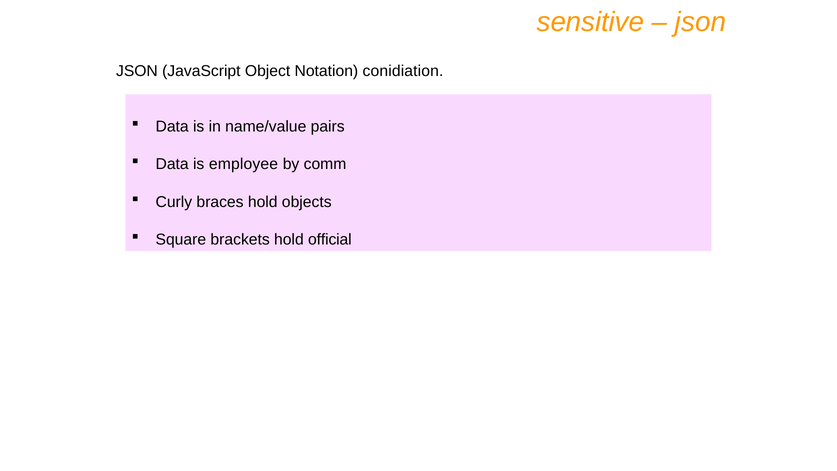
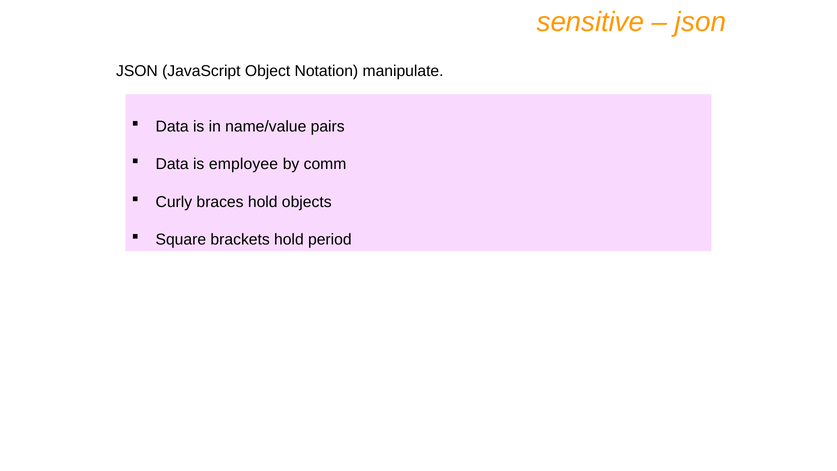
conidiation: conidiation -> manipulate
official: official -> period
